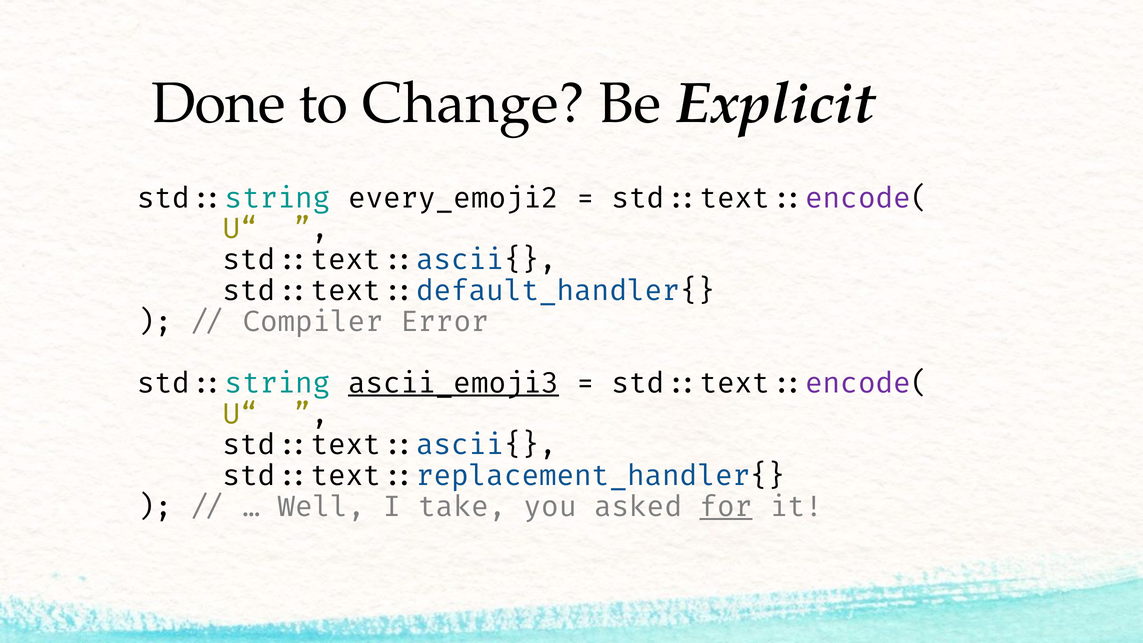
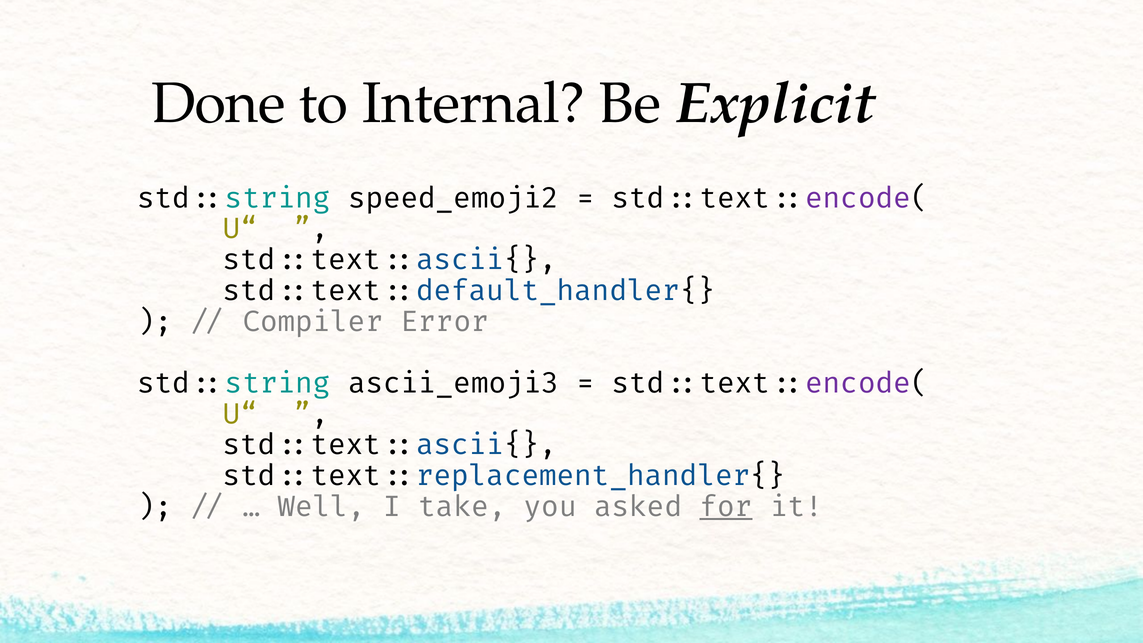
Change: Change -> Internal
every_emoji2: every_emoji2 -> speed_emoji2
ascii_emoji3 underline: present -> none
